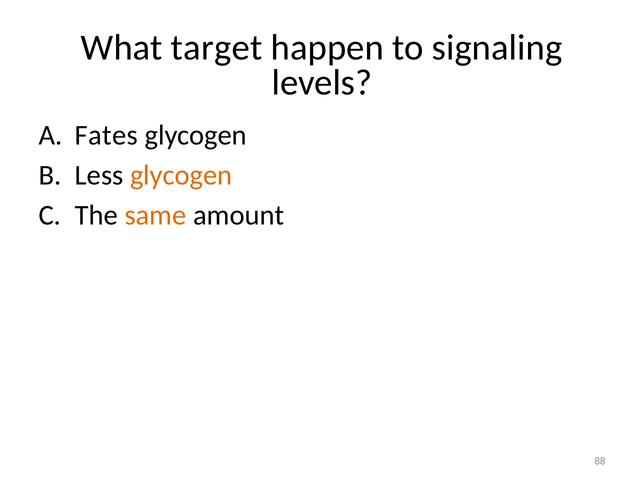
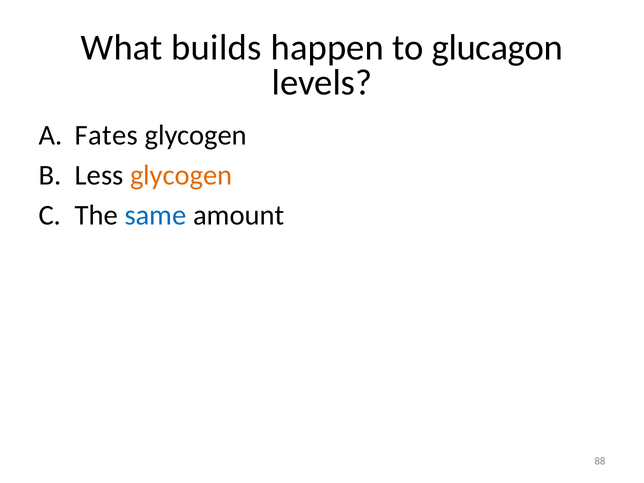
target: target -> builds
signaling: signaling -> glucagon
same colour: orange -> blue
